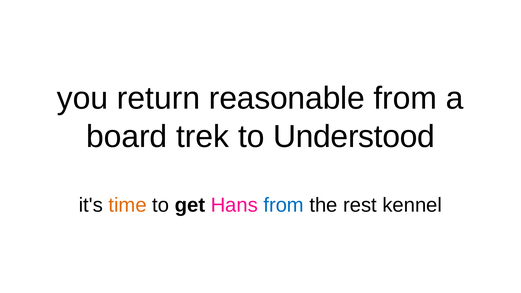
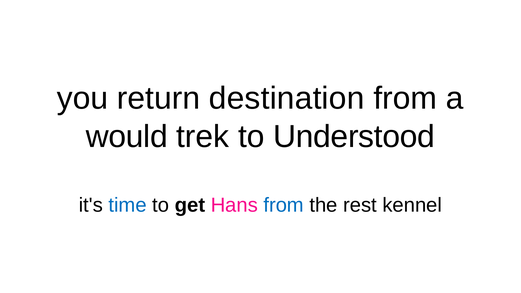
reasonable: reasonable -> destination
board: board -> would
time colour: orange -> blue
